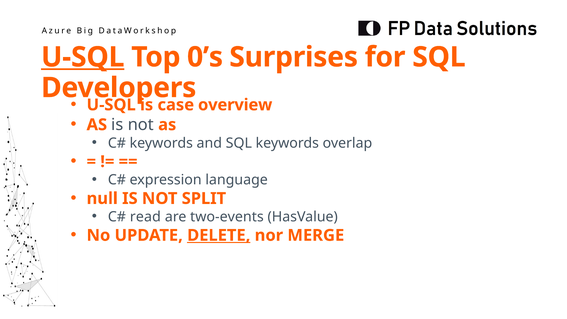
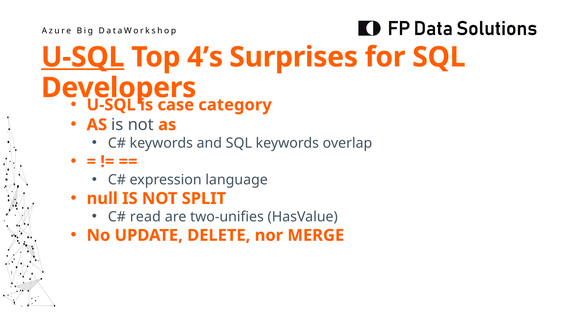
0’s: 0’s -> 4’s
overview: overview -> category
two-events: two-events -> two-unifies
DELETE underline: present -> none
